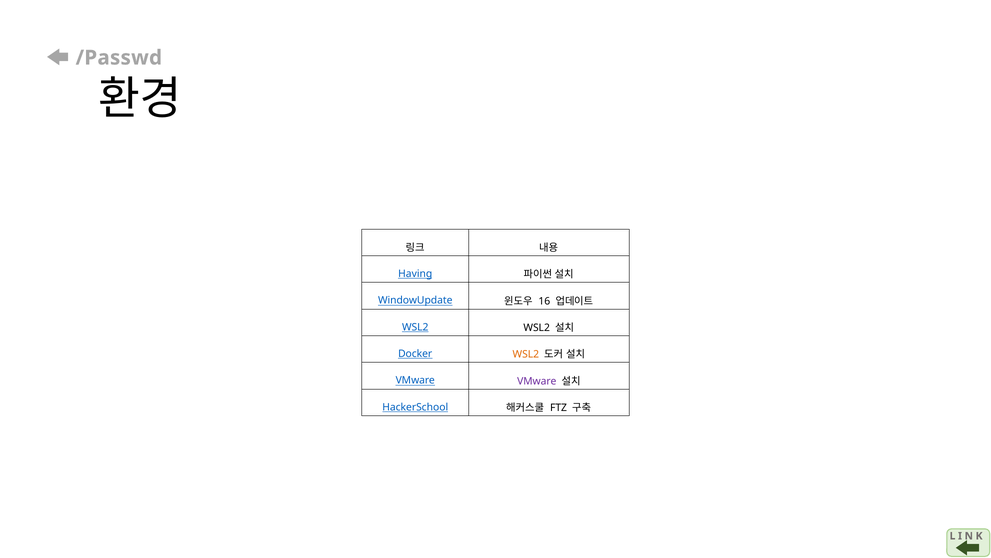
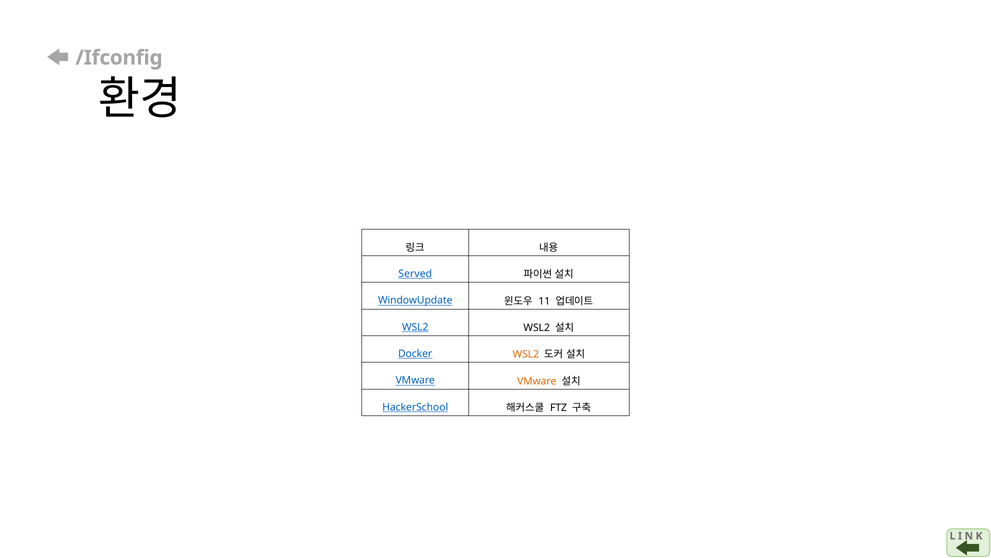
/Passwd: /Passwd -> /Ifconfig
Having: Having -> Served
16: 16 -> 11
VMware at (537, 381) colour: purple -> orange
